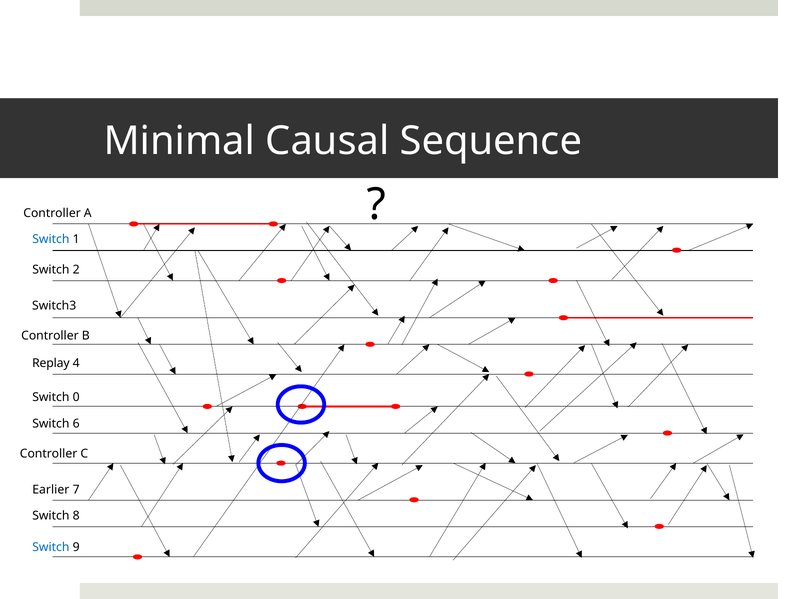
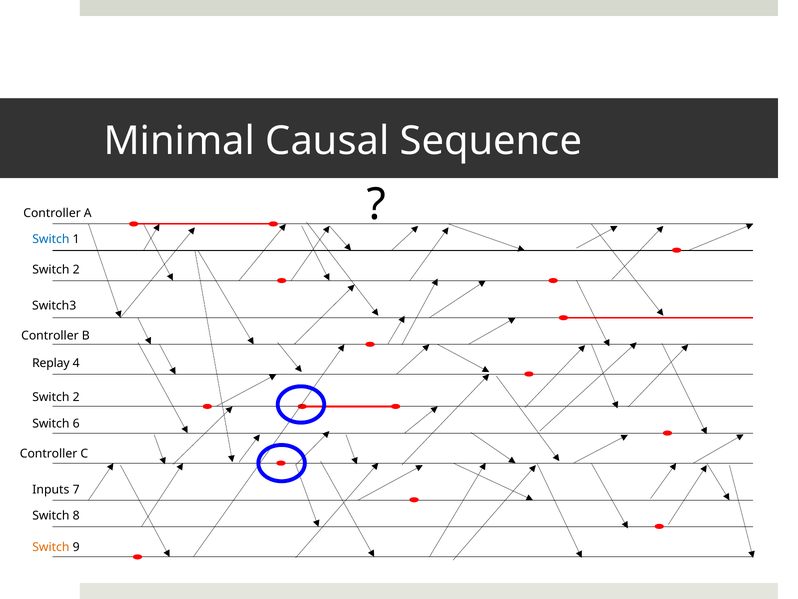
0 at (76, 397): 0 -> 2
Earlier: Earlier -> Inputs
Switch at (51, 547) colour: blue -> orange
